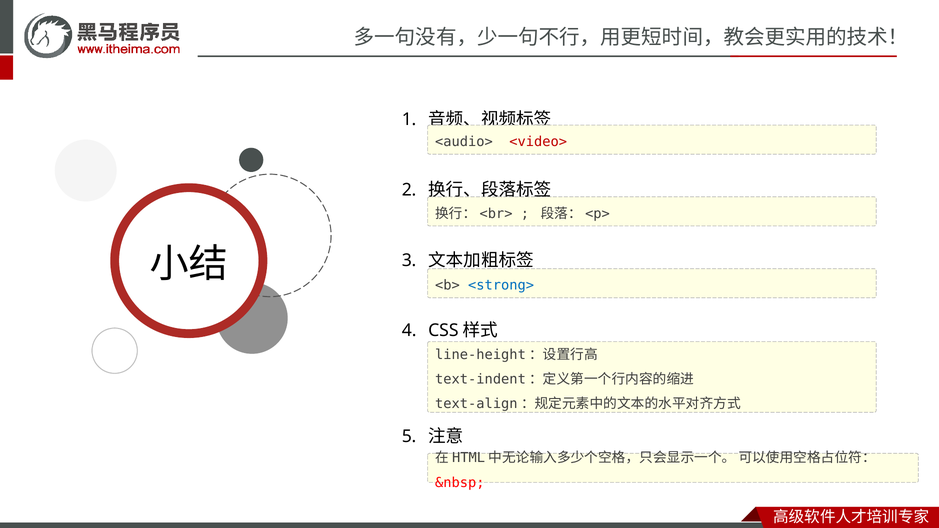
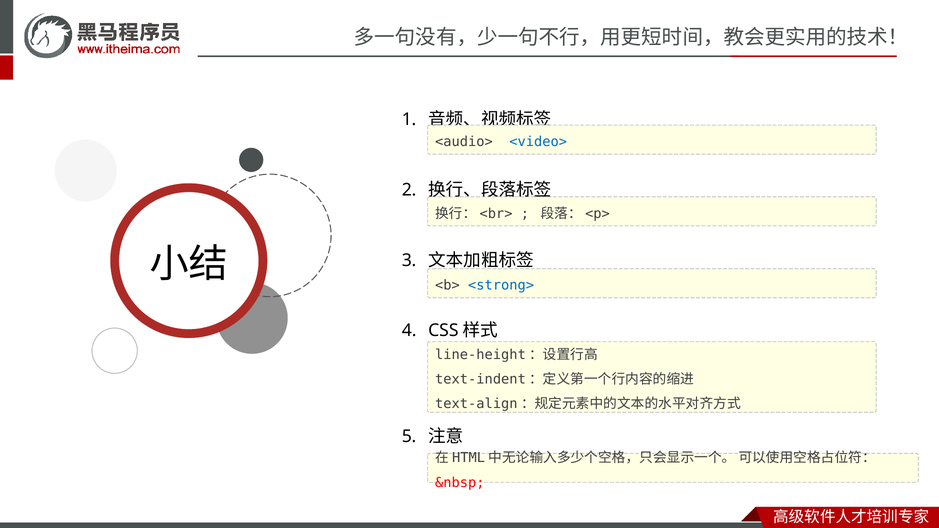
<video> colour: red -> blue
